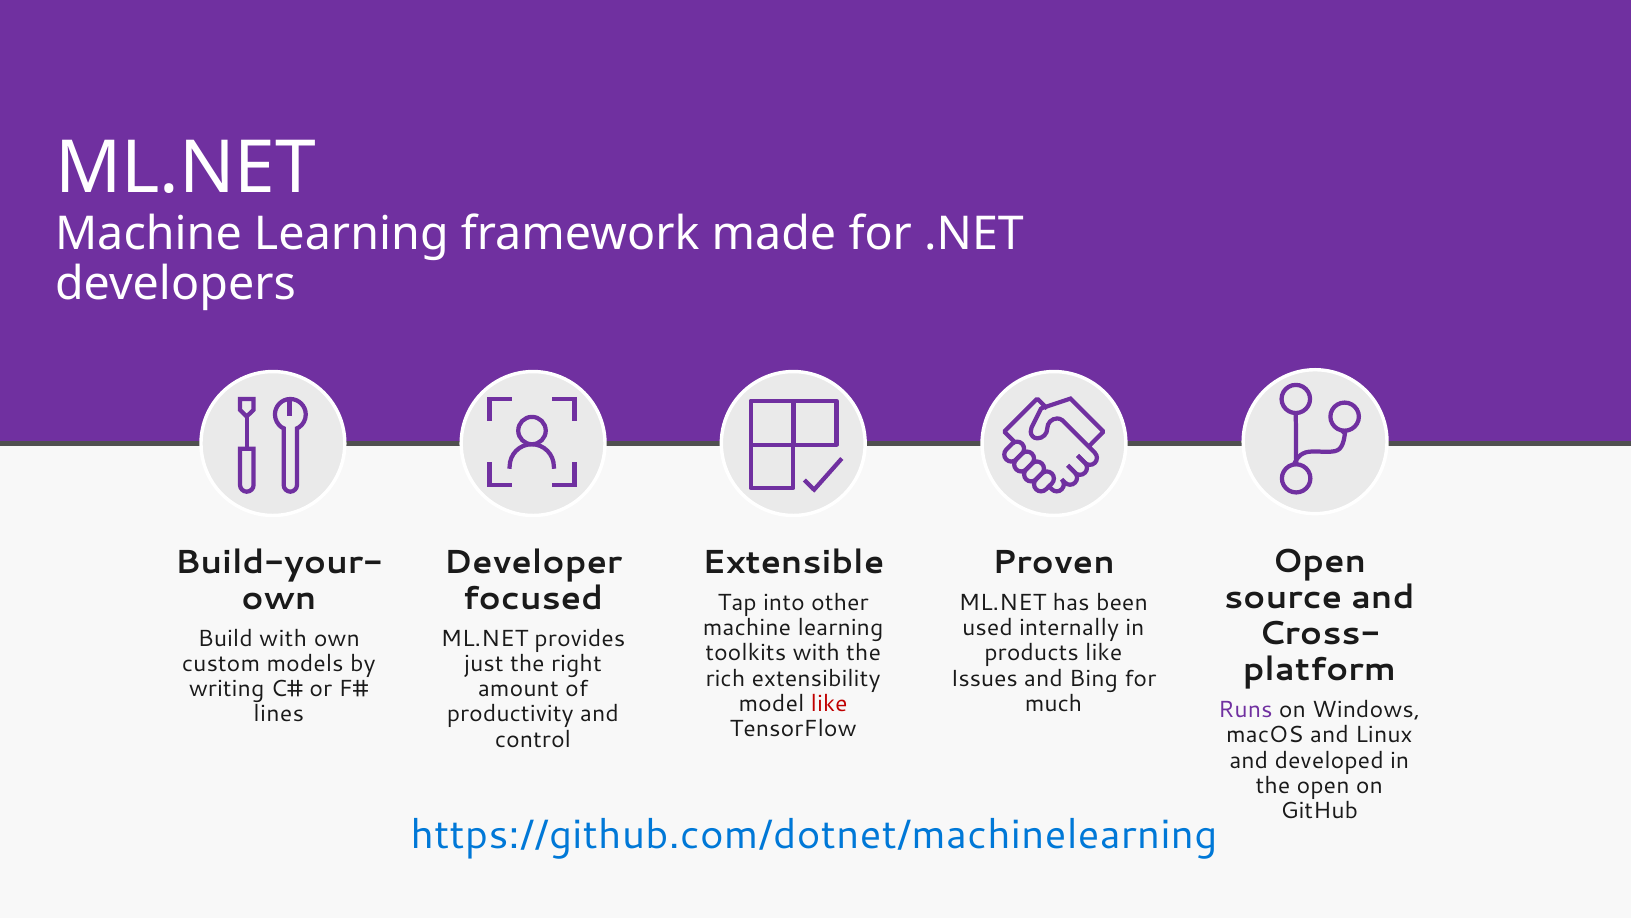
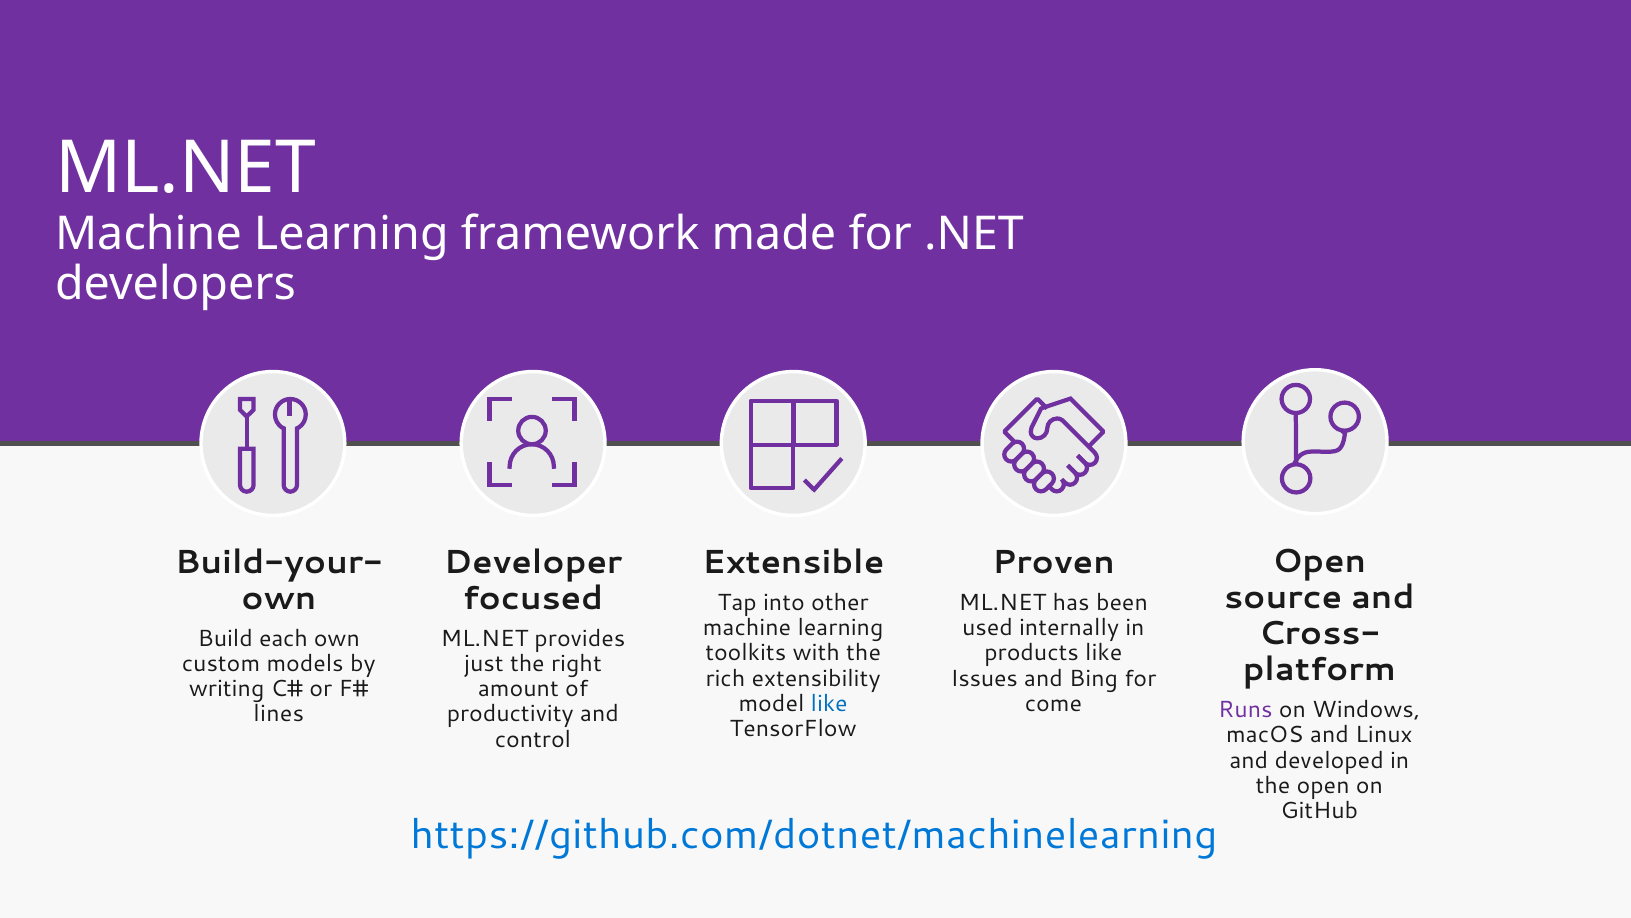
Build with: with -> each
like at (829, 703) colour: red -> blue
much: much -> come
